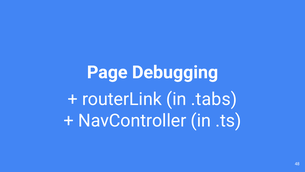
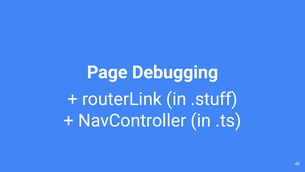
.tabs: .tabs -> .stuff
